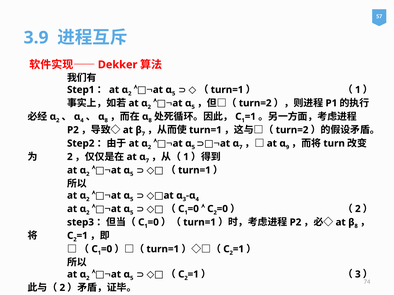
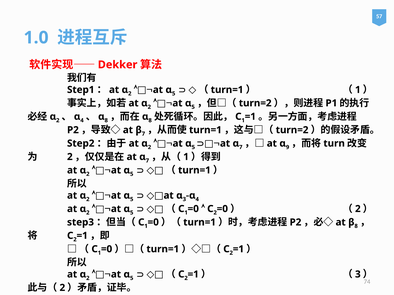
3.9: 3.9 -> 1.0
